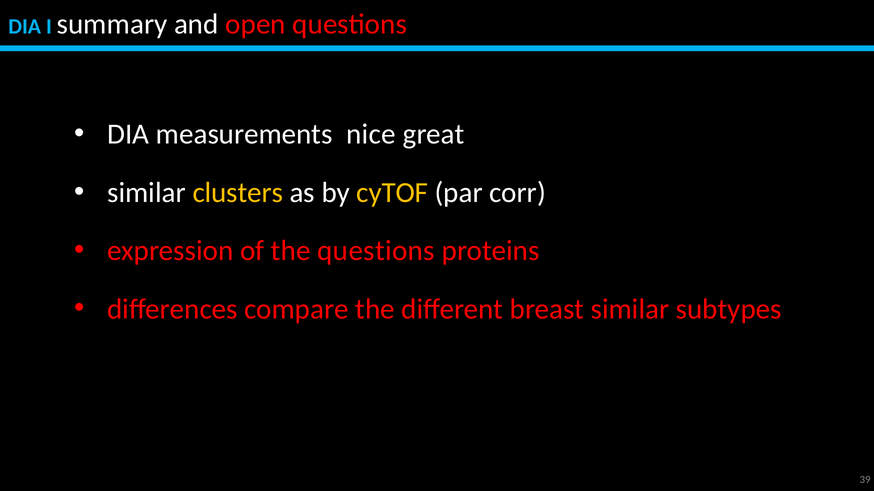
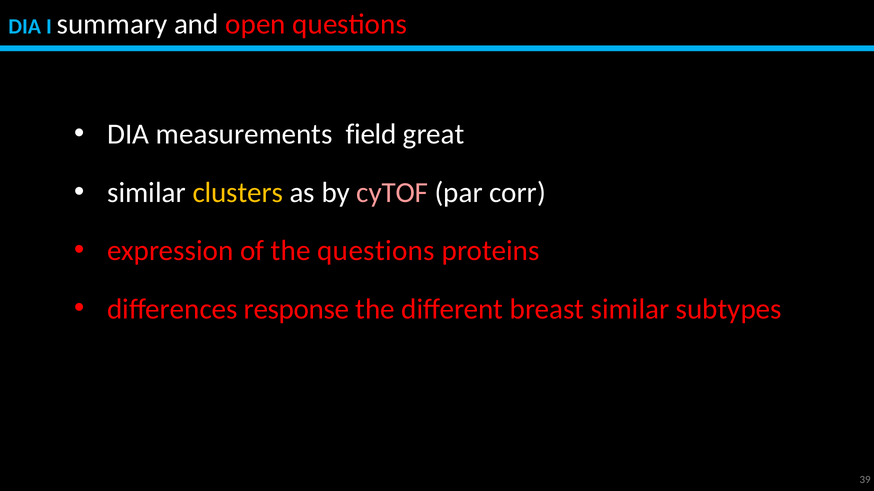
nice: nice -> field
cyTOF colour: yellow -> pink
compare: compare -> response
